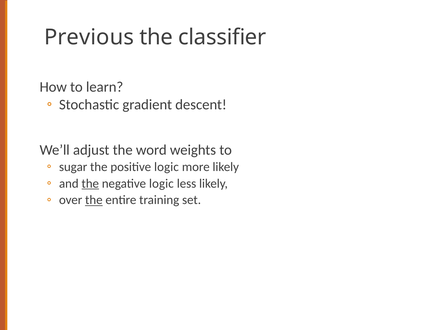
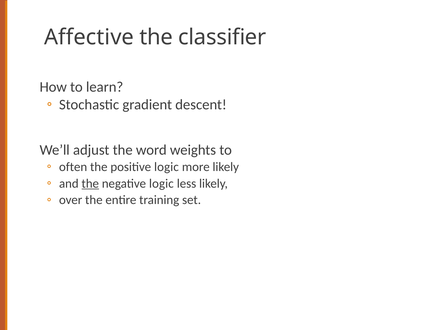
Previous: Previous -> Affective
sugar: sugar -> often
the at (94, 200) underline: present -> none
